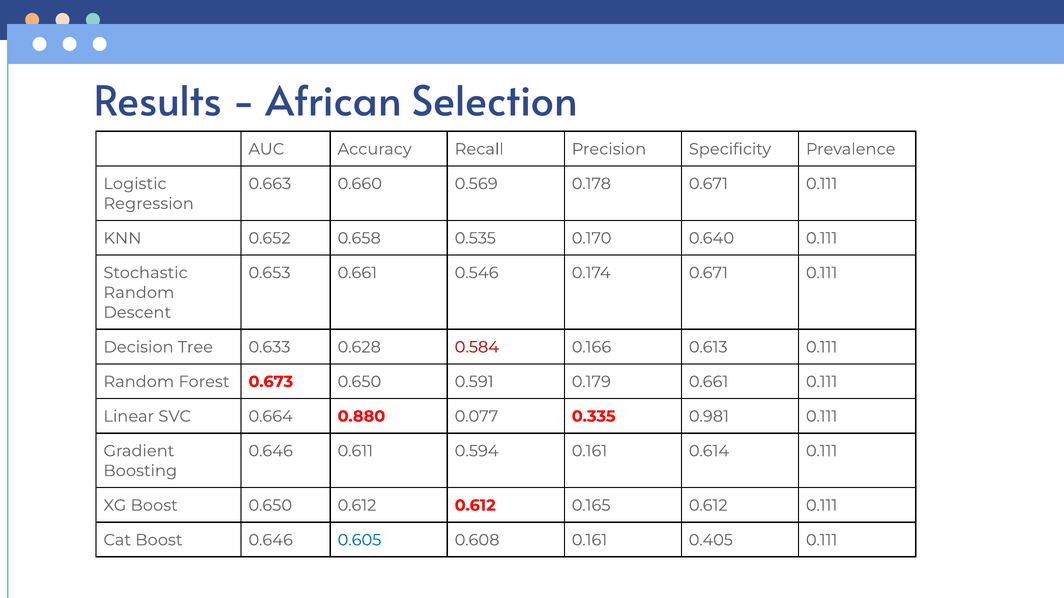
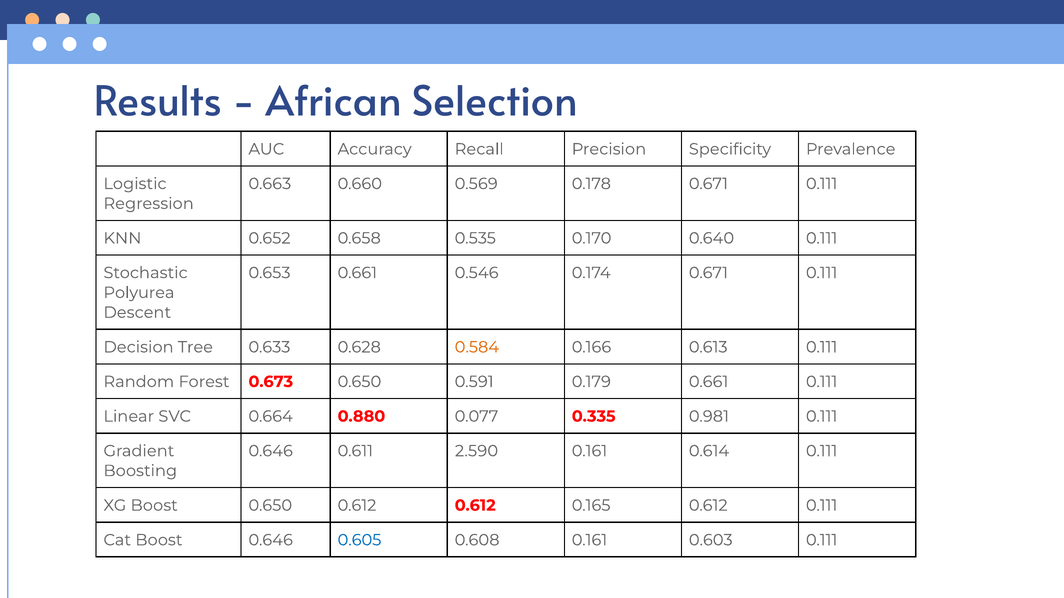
Random at (139, 293): Random -> Polyurea
0.584 colour: red -> orange
0.594: 0.594 -> 2.590
0.405: 0.405 -> 0.603
